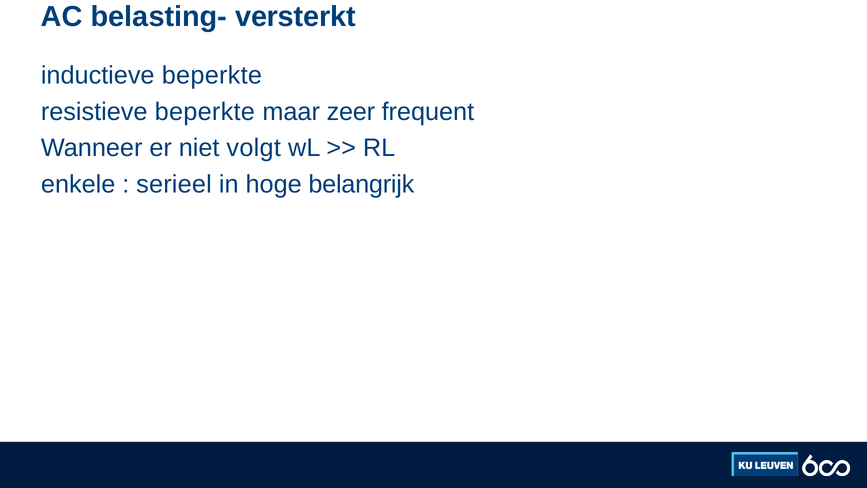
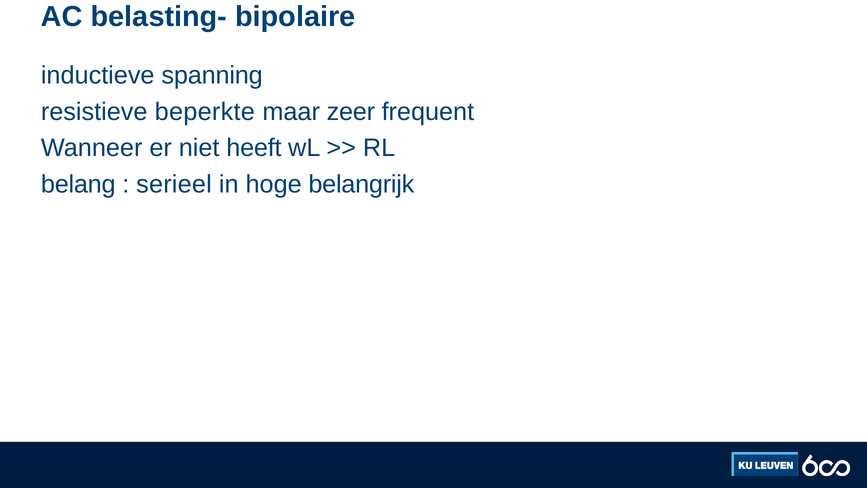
versterkt: versterkt -> bipolaire
inductieve beperkte: beperkte -> spanning
volgt: volgt -> heeft
enkele: enkele -> belang
